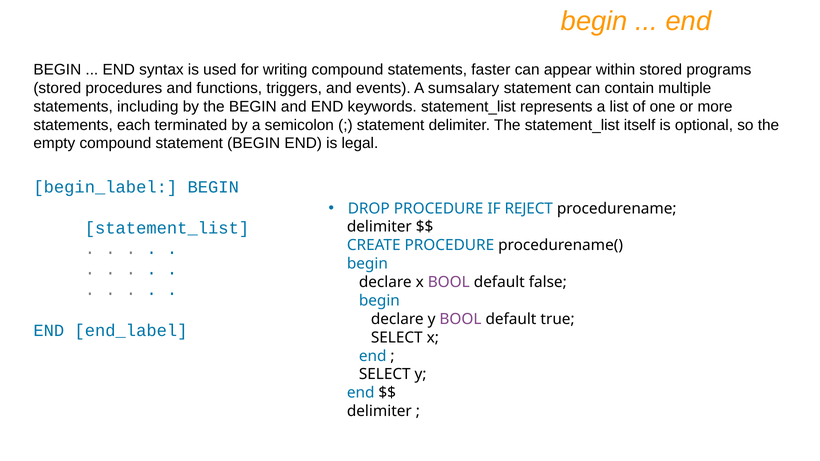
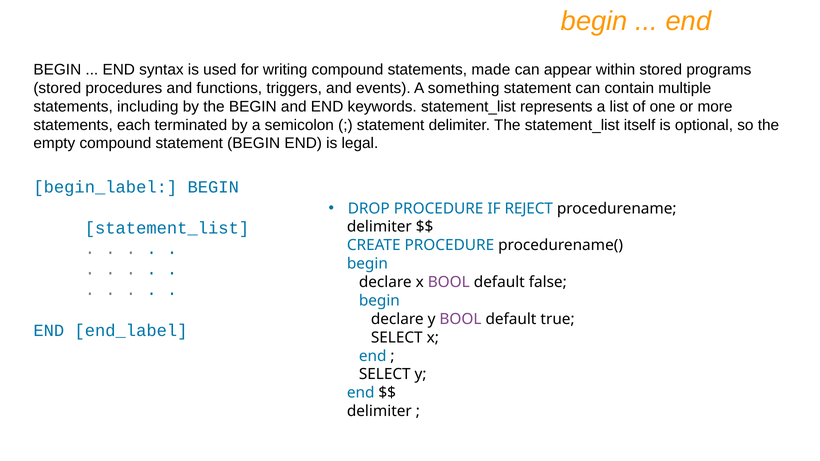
faster: faster -> made
sumsalary: sumsalary -> something
